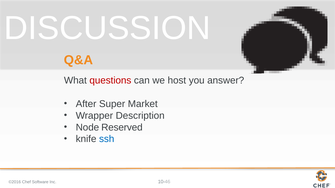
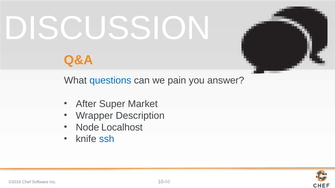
questions colour: red -> blue
host: host -> pain
Reserved: Reserved -> Localhost
